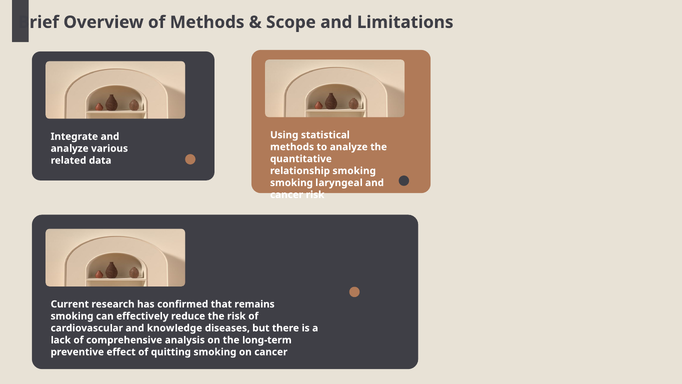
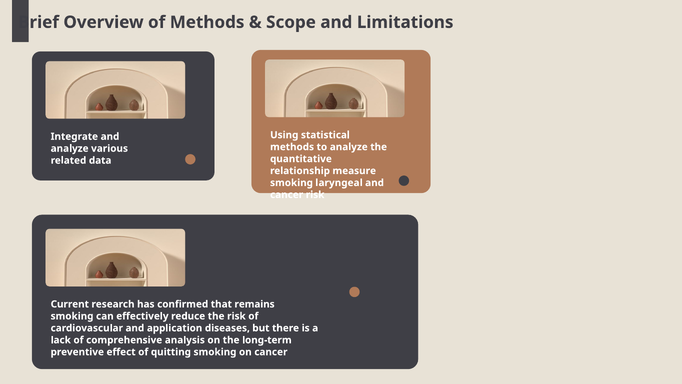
relationship smoking: smoking -> measure
knowledge: knowledge -> application
